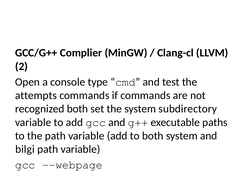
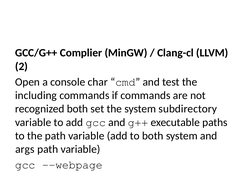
type: type -> char
attempts: attempts -> including
bilgi: bilgi -> args
